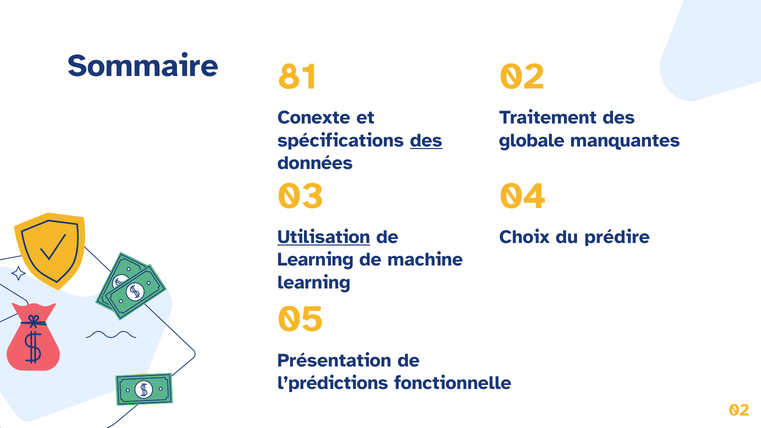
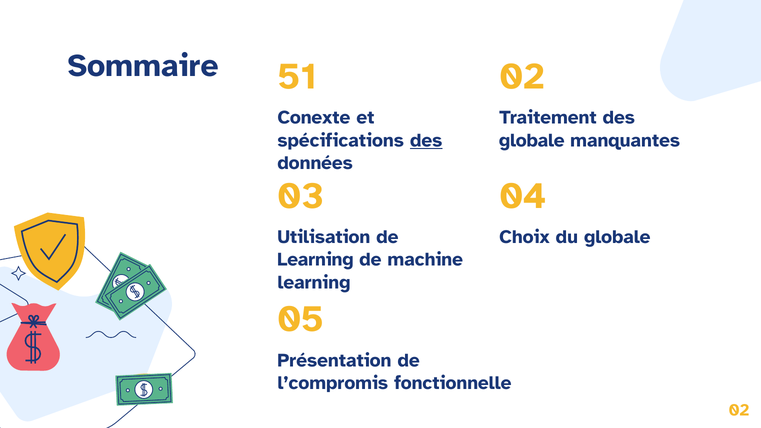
81: 81 -> 51
Utilisation underline: present -> none
du prédire: prédire -> globale
l’prédictions: l’prédictions -> l’compromis
